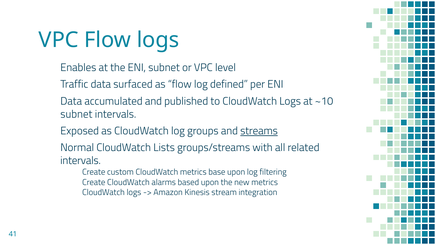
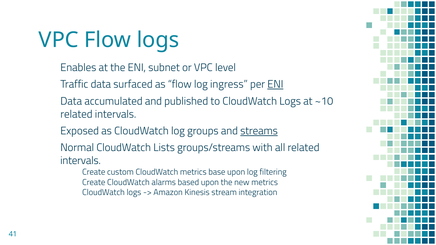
defined: defined -> ingress
ENI at (275, 84) underline: none -> present
subnet at (76, 114): subnet -> related
